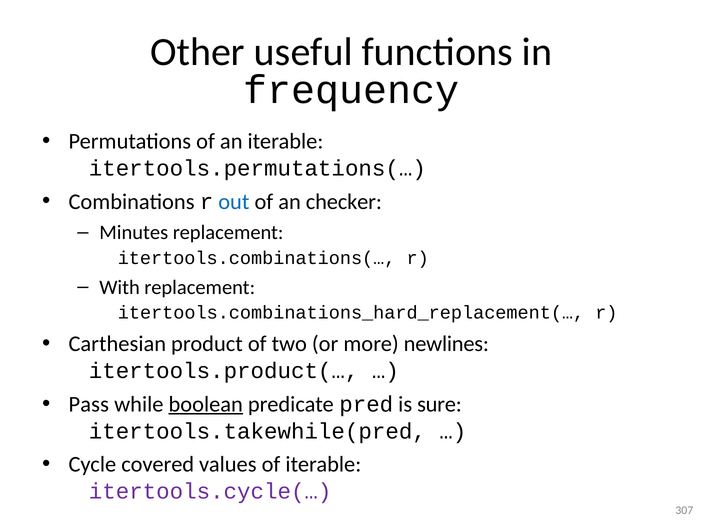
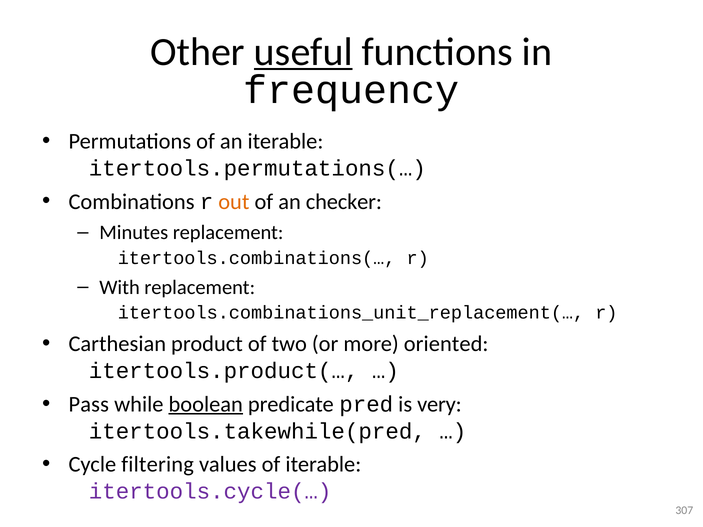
useful underline: none -> present
out colour: blue -> orange
itertools.combinations_hard_replacement(…: itertools.combinations_hard_replacement(… -> itertools.combinations_unit_replacement(…
newlines: newlines -> oriented
sure: sure -> very
covered: covered -> filtering
